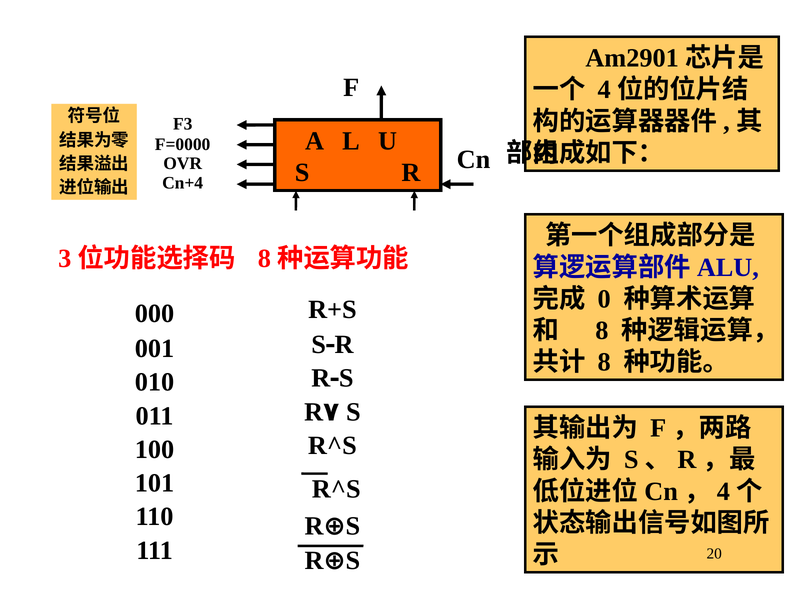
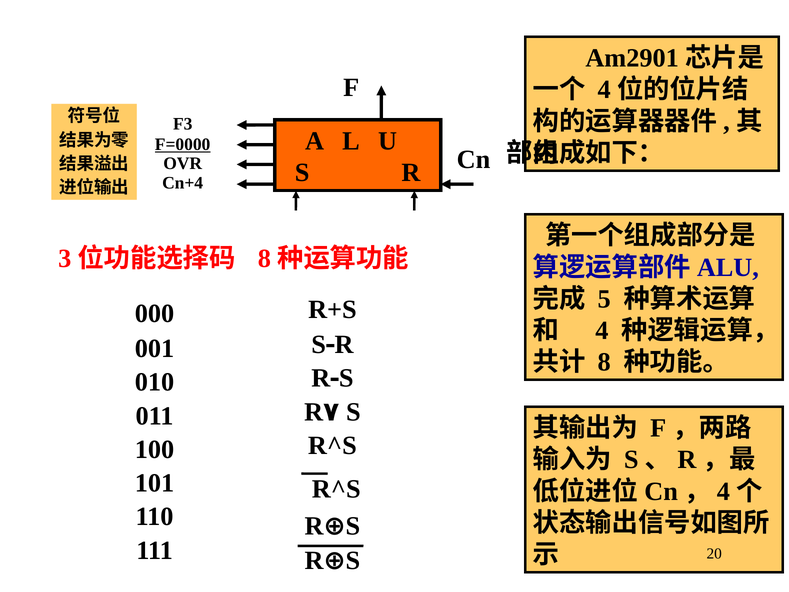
F=0000 underline: none -> present
0: 0 -> 5
8 at (602, 330): 8 -> 4
